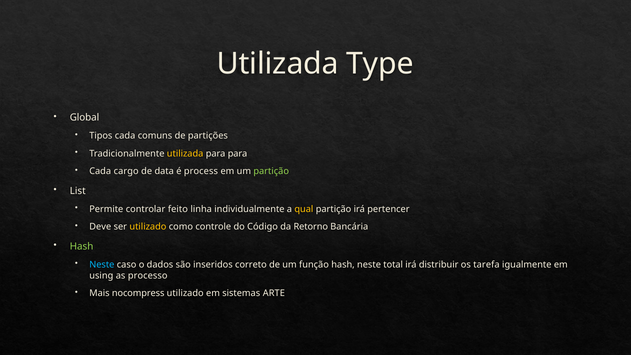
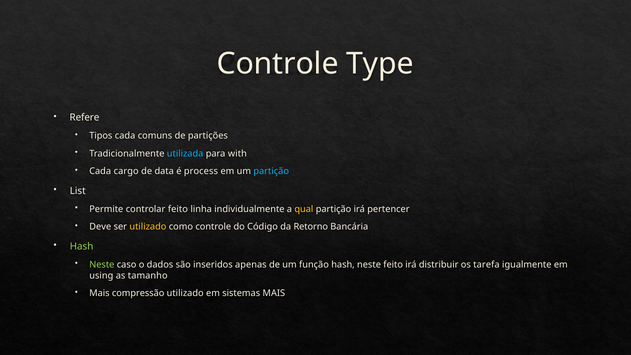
Utilizada at (278, 64): Utilizada -> Controle
Global: Global -> Refere
utilizada at (185, 153) colour: yellow -> light blue
para para: para -> with
partição at (271, 171) colour: light green -> light blue
Neste at (102, 264) colour: light blue -> light green
correto: correto -> apenas
neste total: total -> feito
processo: processo -> tamanho
nocompress: nocompress -> compressão
sistemas ARTE: ARTE -> MAIS
